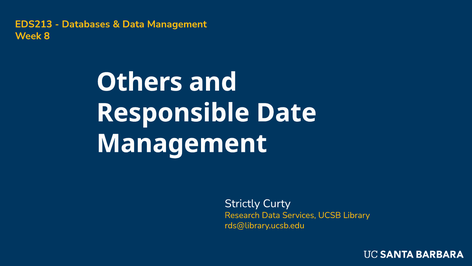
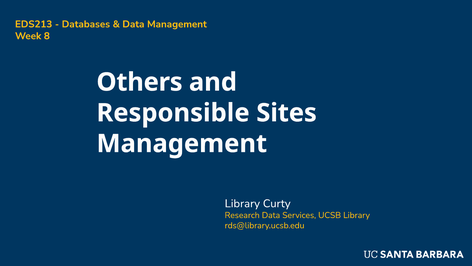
Date: Date -> Sites
Strictly at (242, 203): Strictly -> Library
